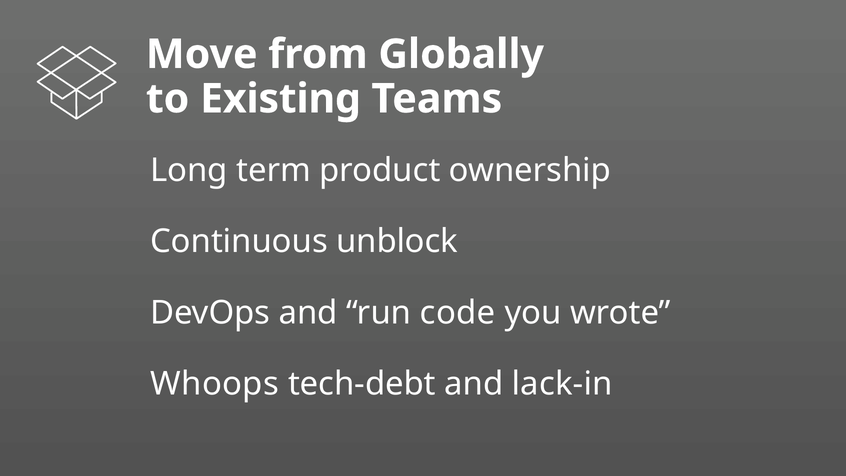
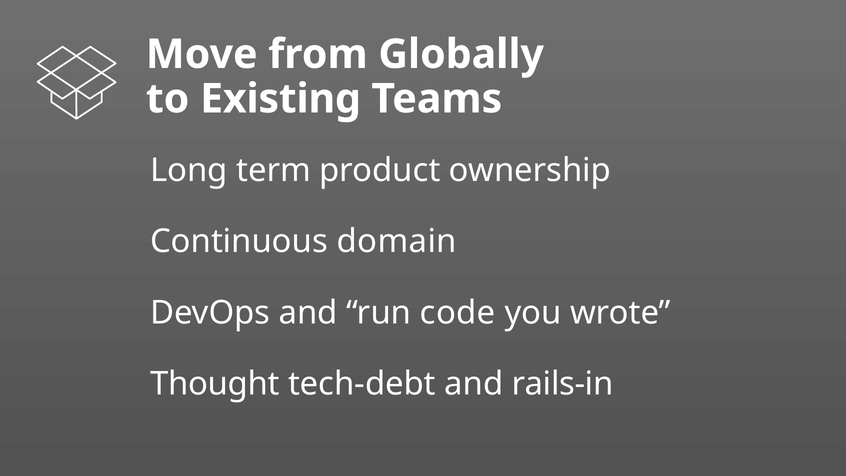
unblock: unblock -> domain
Whoops: Whoops -> Thought
lack-in: lack-in -> rails-in
